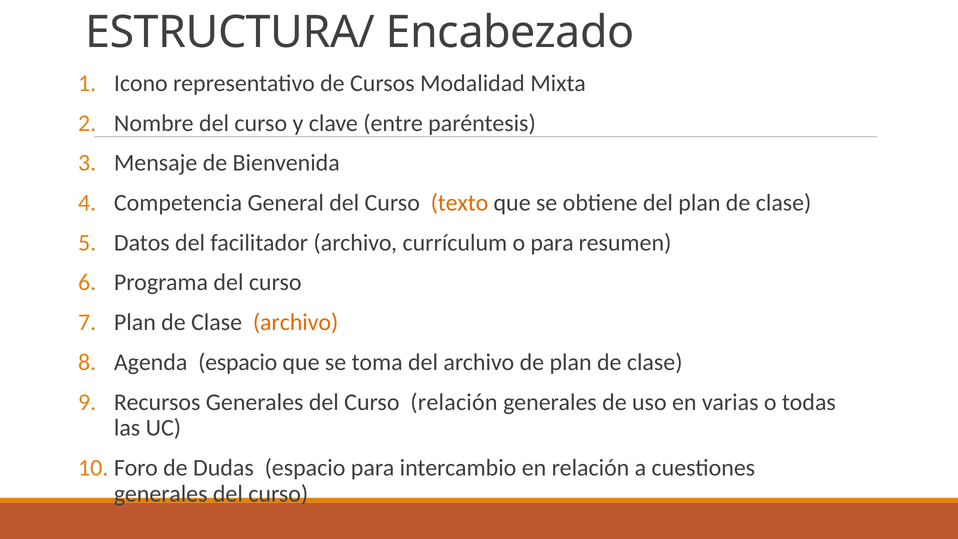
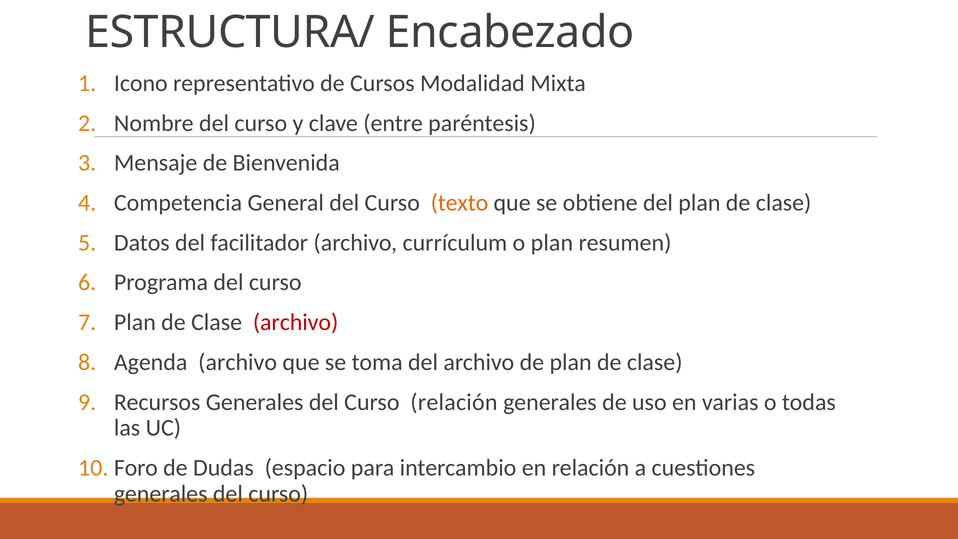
o para: para -> plan
archivo at (296, 322) colour: orange -> red
Agenda espacio: espacio -> archivo
